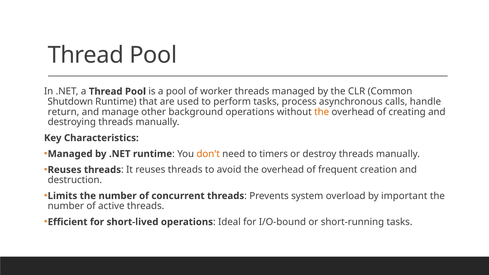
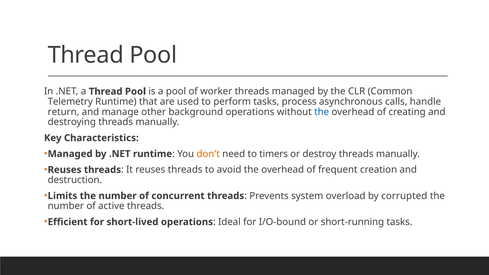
Shutdown: Shutdown -> Telemetry
the at (322, 112) colour: orange -> blue
important: important -> corrupted
